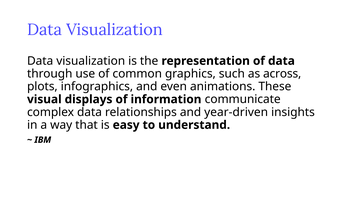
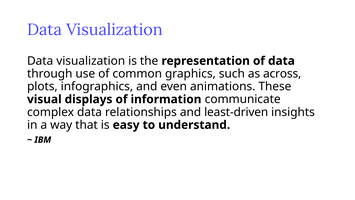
year-driven: year-driven -> least-driven
